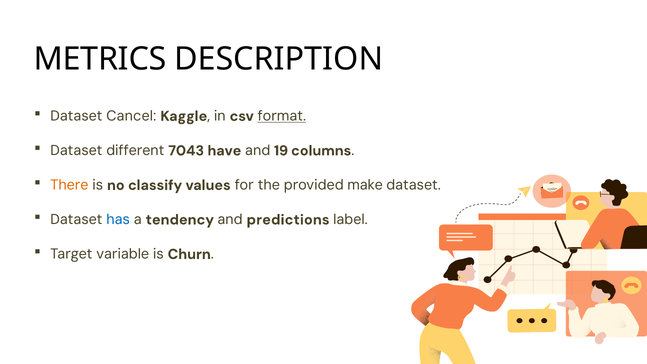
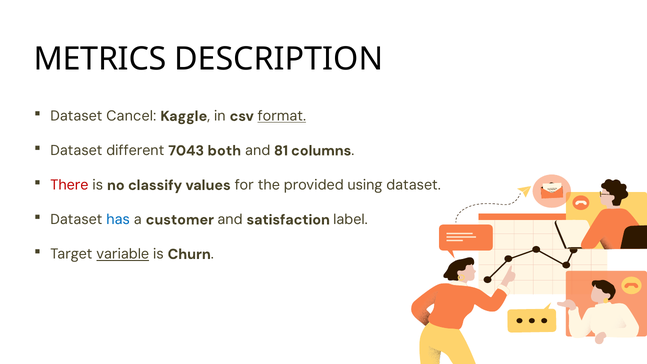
have: have -> both
19: 19 -> 81
There colour: orange -> red
make: make -> using
tendency: tendency -> customer
predictions: predictions -> satisfaction
variable underline: none -> present
